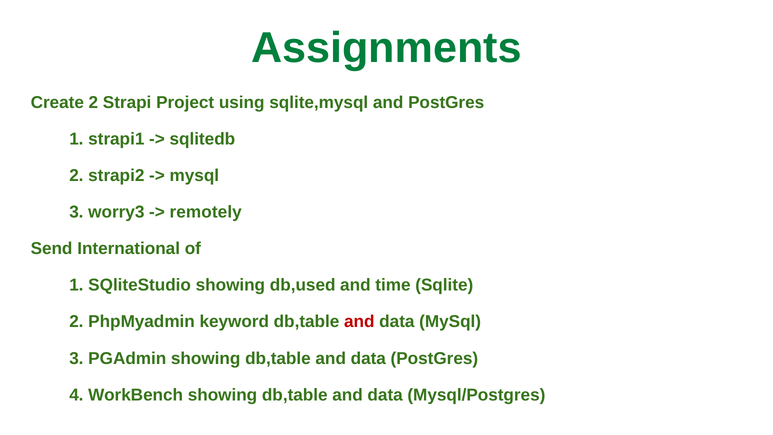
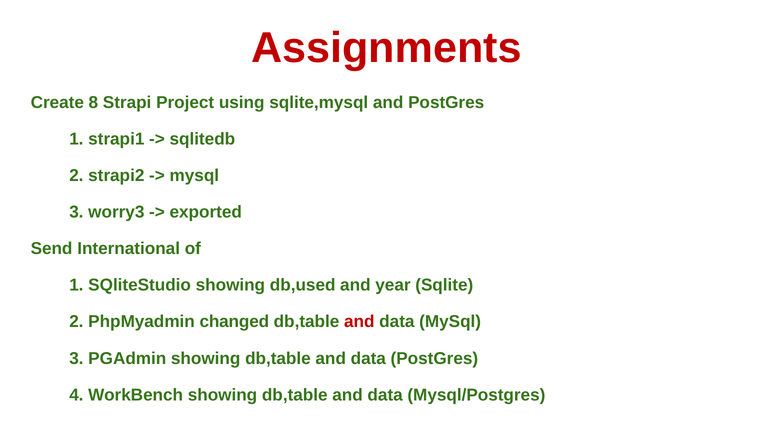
Assignments colour: green -> red
Create 2: 2 -> 8
remotely: remotely -> exported
time: time -> year
keyword: keyword -> changed
